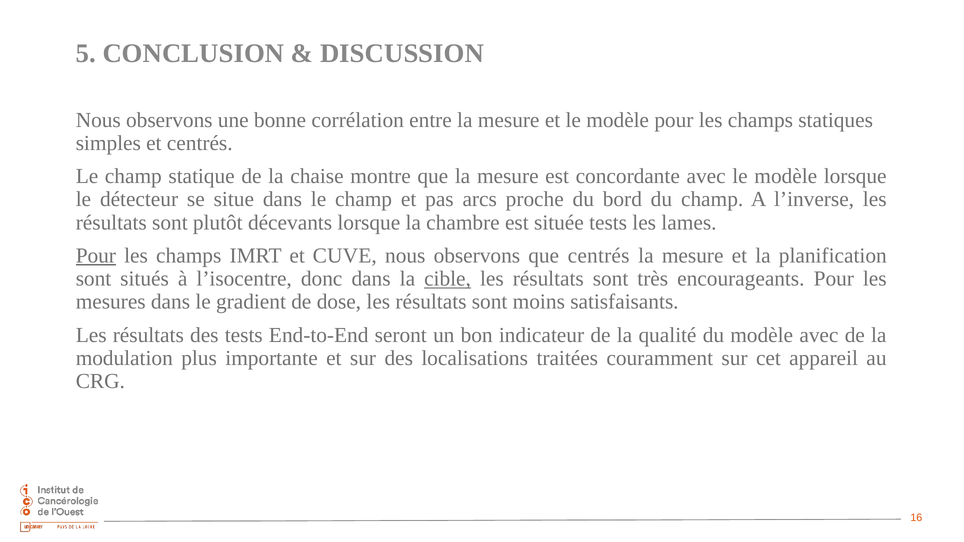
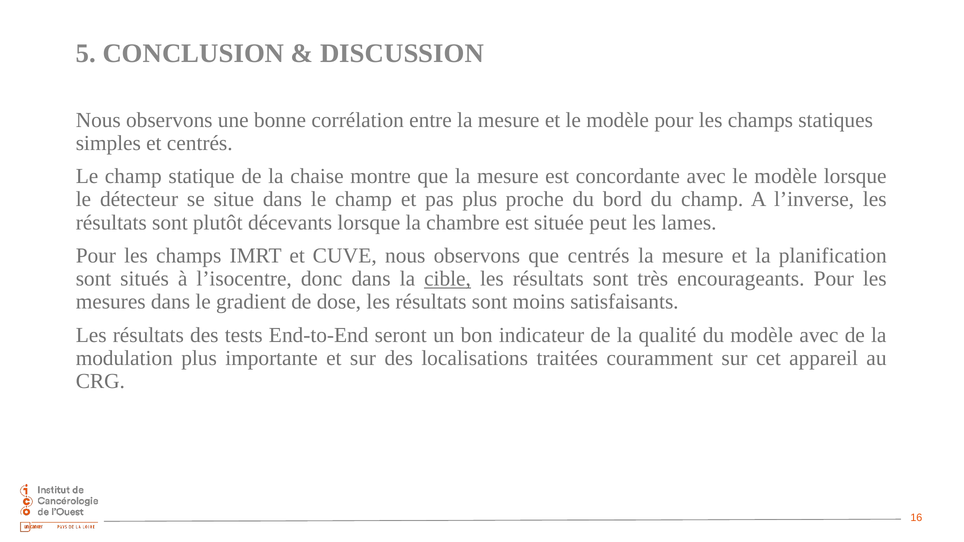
pas arcs: arcs -> plus
située tests: tests -> peut
Pour at (96, 256) underline: present -> none
